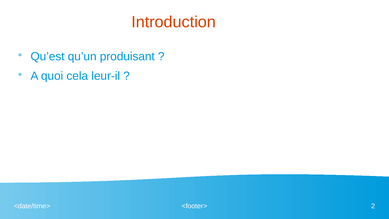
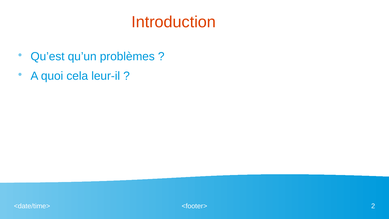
produisant: produisant -> problèmes
